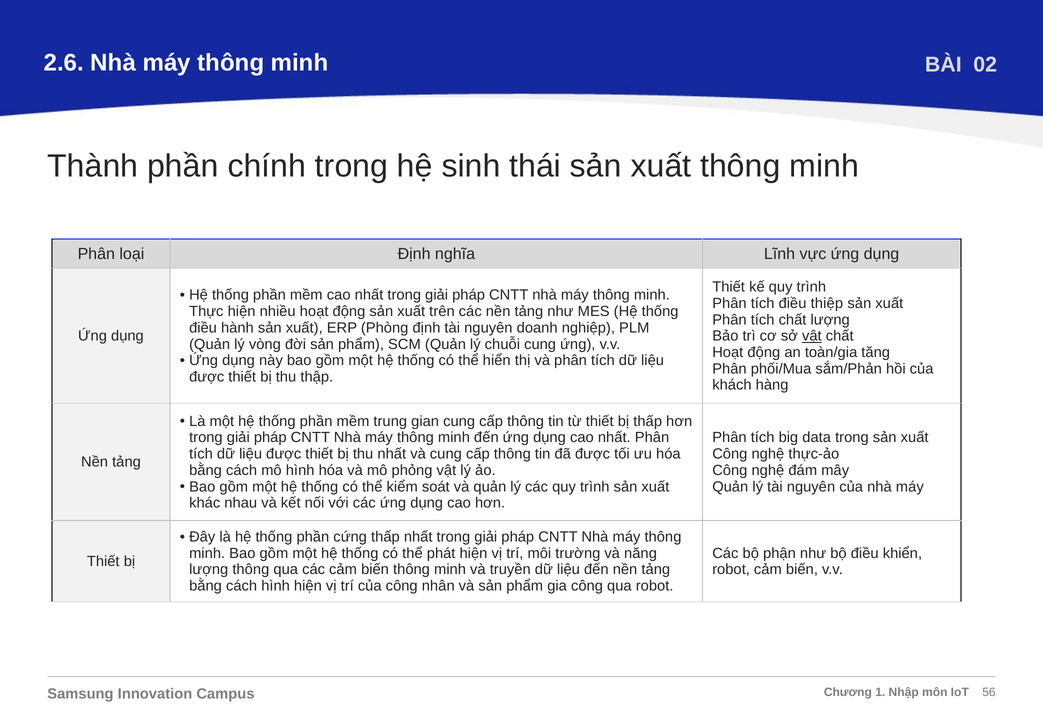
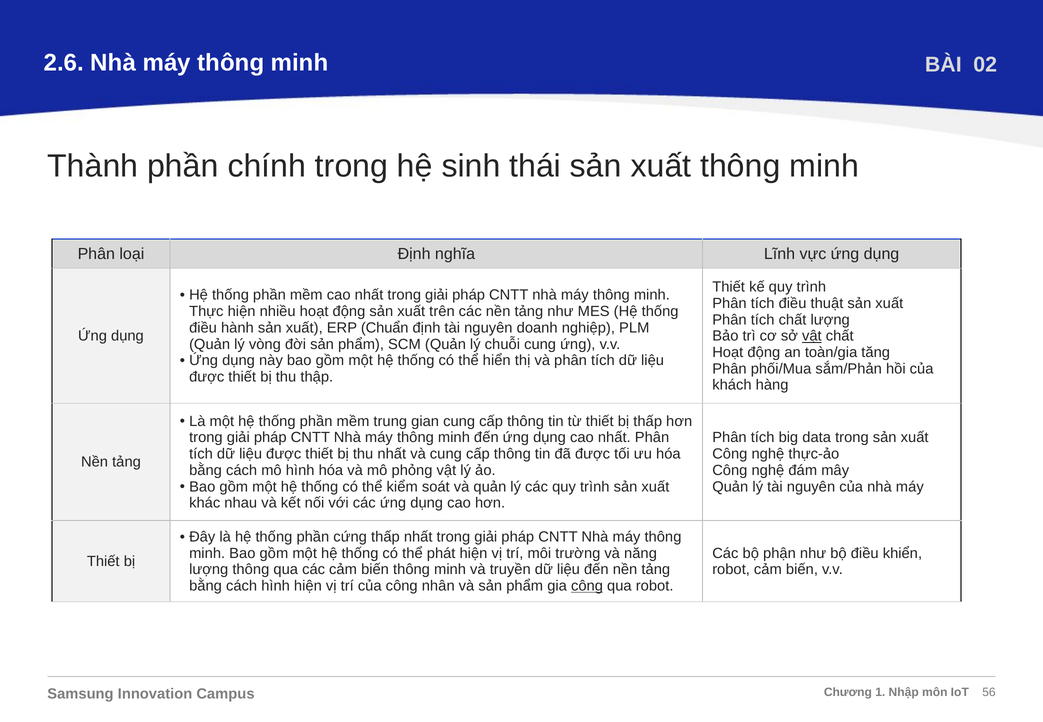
thiệp: thiệp -> thuật
Phòng: Phòng -> Chuẩn
công at (587, 586) underline: none -> present
